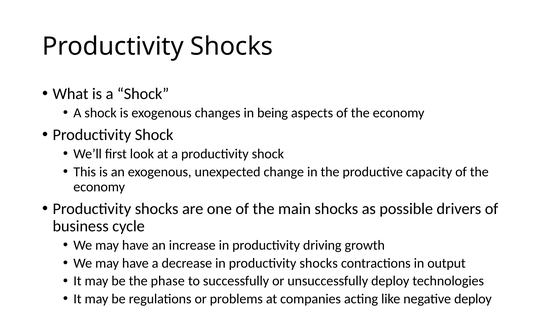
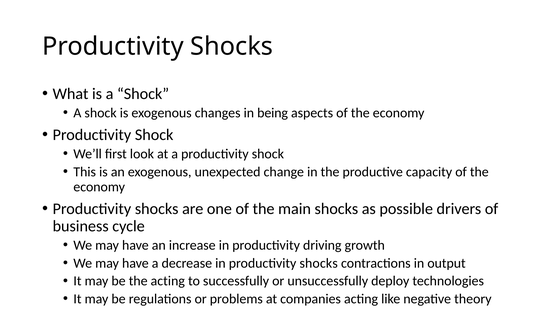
the phase: phase -> acting
negative deploy: deploy -> theory
